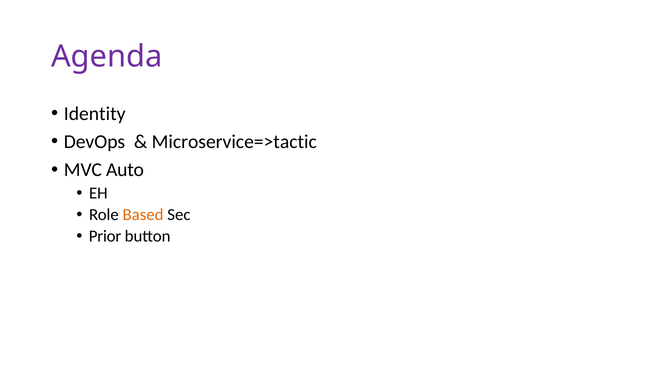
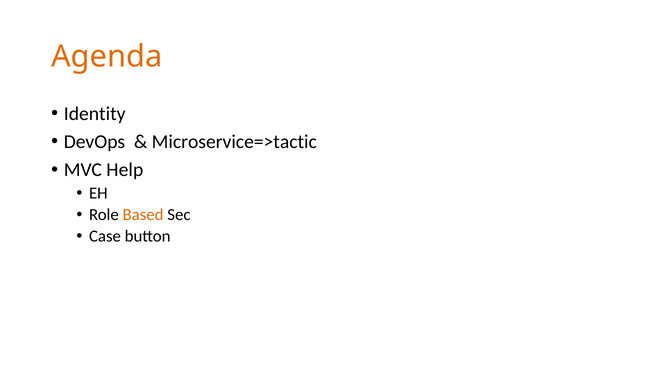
Agenda colour: purple -> orange
Auto: Auto -> Help
Prior: Prior -> Case
